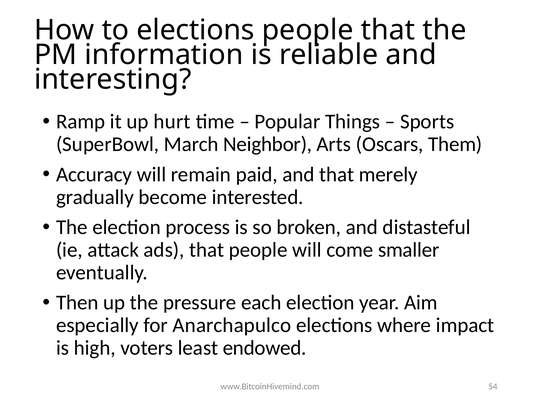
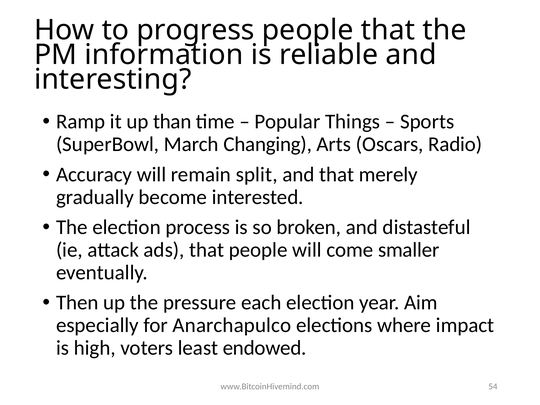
to elections: elections -> progress
hurt: hurt -> than
Neighbor: Neighbor -> Changing
Them: Them -> Radio
paid: paid -> split
